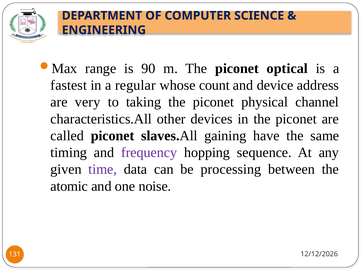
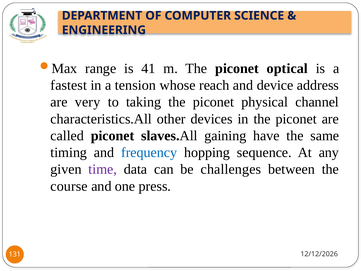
90: 90 -> 41
regular: regular -> tension
count: count -> reach
frequency colour: purple -> blue
processing: processing -> challenges
atomic: atomic -> course
noise: noise -> press
